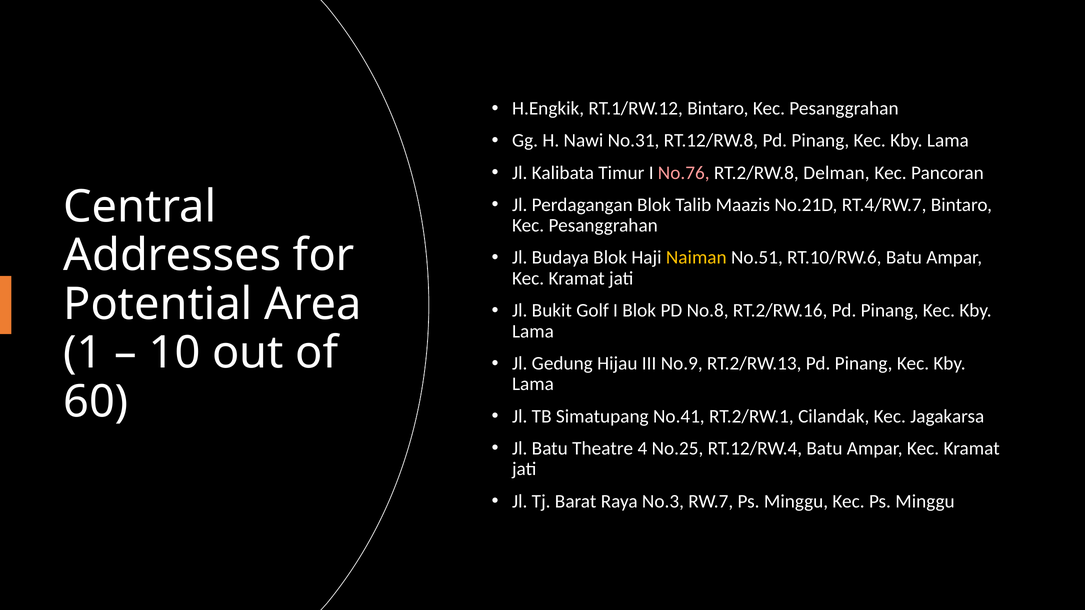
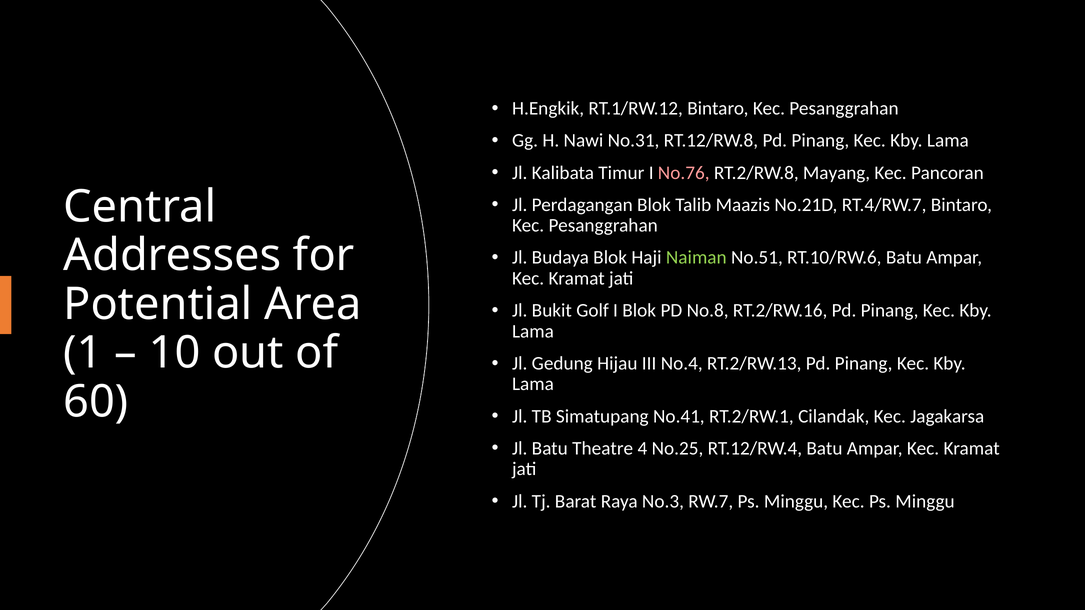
Delman: Delman -> Mayang
Naiman colour: yellow -> light green
No.9: No.9 -> No.4
